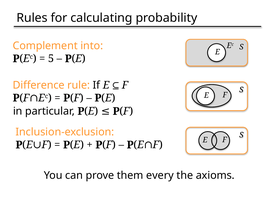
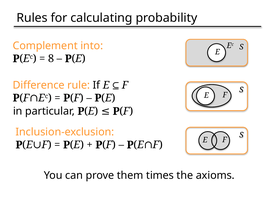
5: 5 -> 8
every: every -> times
